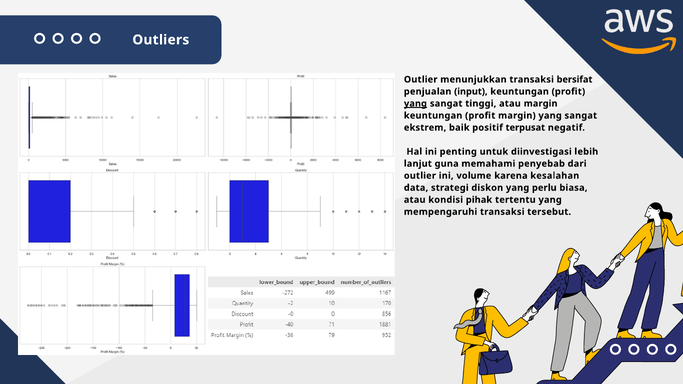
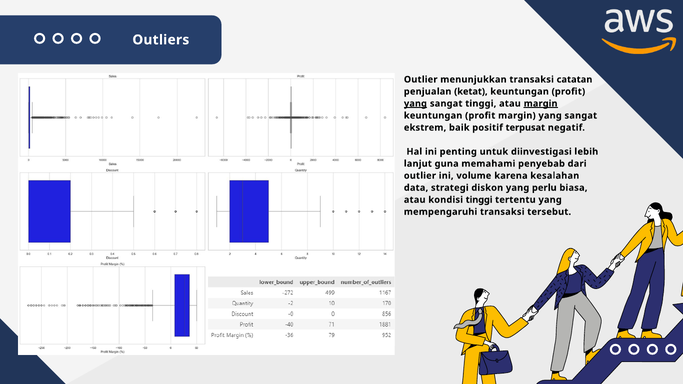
bersifat: bersifat -> catatan
input: input -> ketat
margin at (541, 104) underline: none -> present
kondisi pihak: pihak -> tinggi
